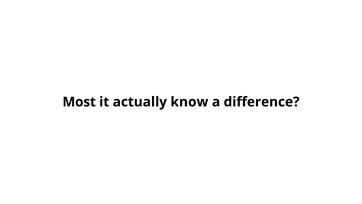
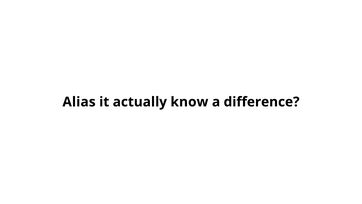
Most: Most -> Alias
